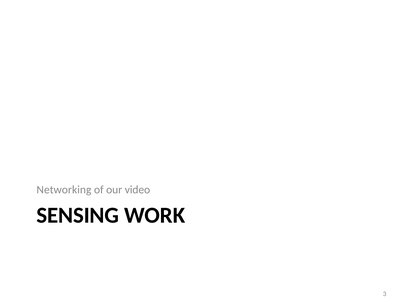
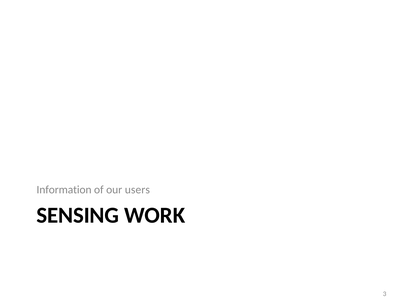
Networking: Networking -> Information
video: video -> users
